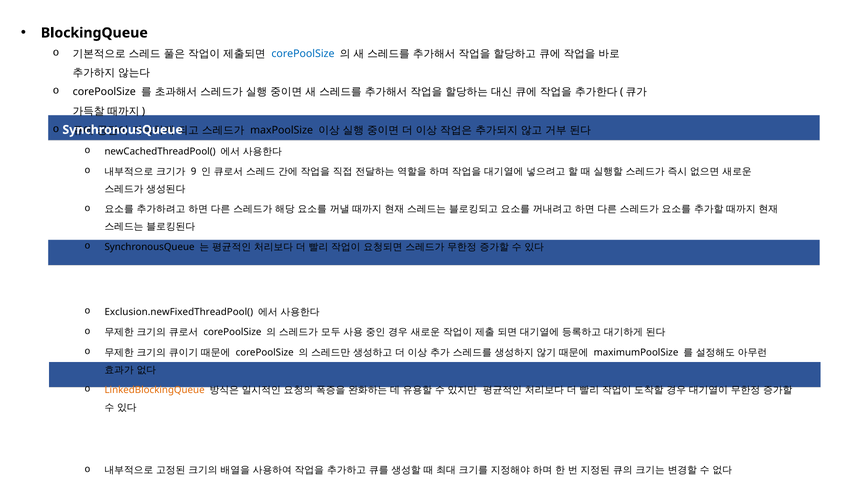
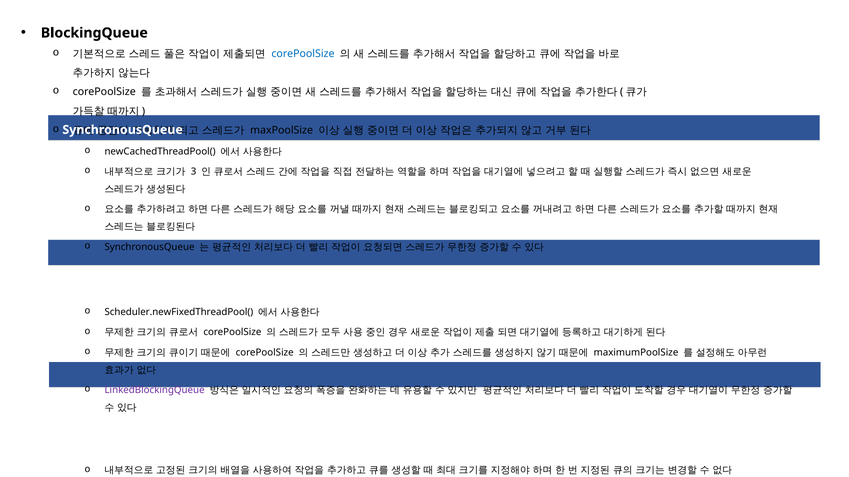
9: 9 -> 3
Exclusion.newFixedThreadPool(: Exclusion.newFixedThreadPool( -> Scheduler.newFixedThreadPool(
LinkedBlockingQueue at (155, 390) colour: orange -> purple
